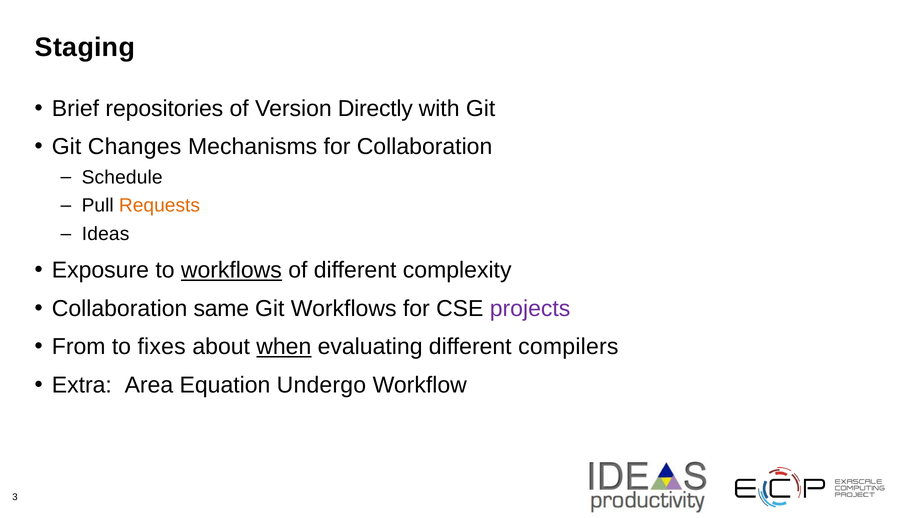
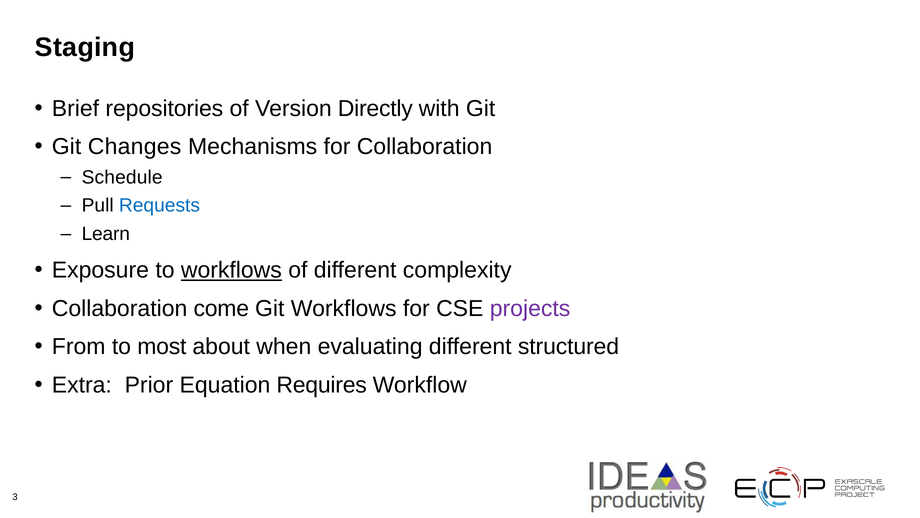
Requests colour: orange -> blue
Ideas: Ideas -> Learn
same: same -> come
fixes: fixes -> most
when underline: present -> none
compilers: compilers -> structured
Area: Area -> Prior
Undergo: Undergo -> Requires
